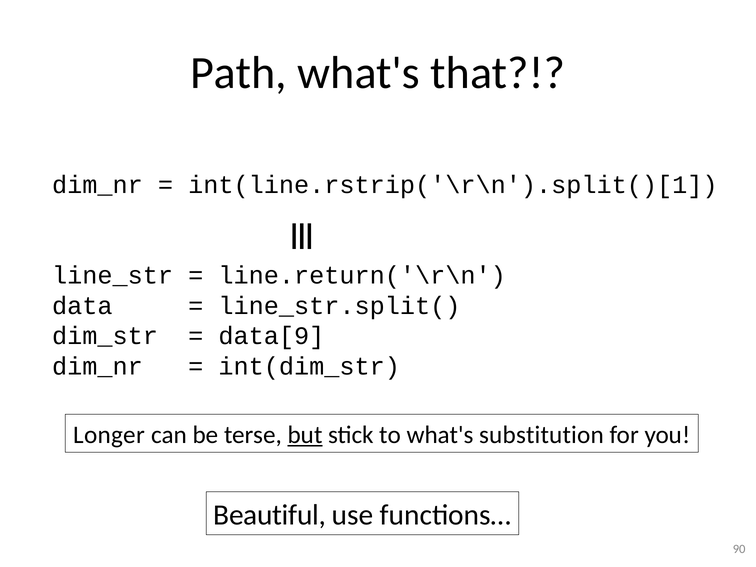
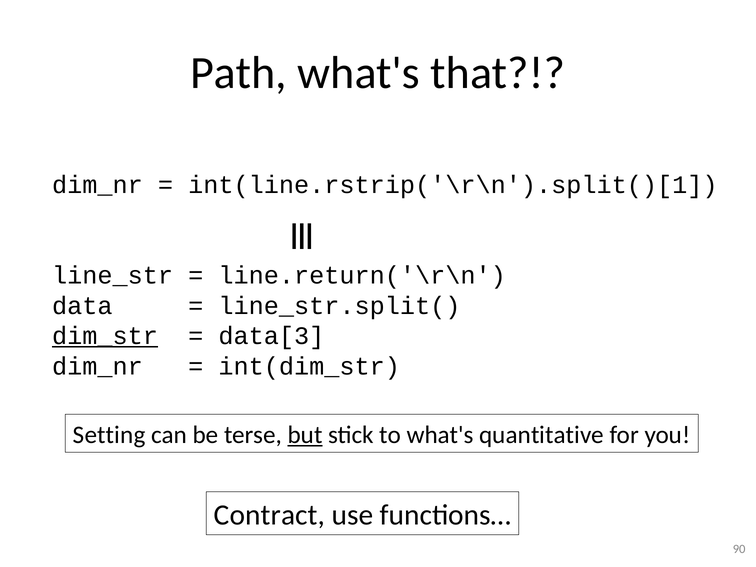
dim_str underline: none -> present
data[9: data[9 -> data[3
Longer: Longer -> Setting
substitution: substitution -> quantitative
Beautiful: Beautiful -> Contract
